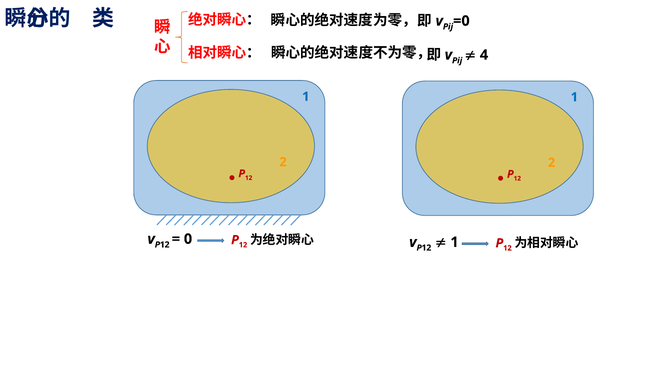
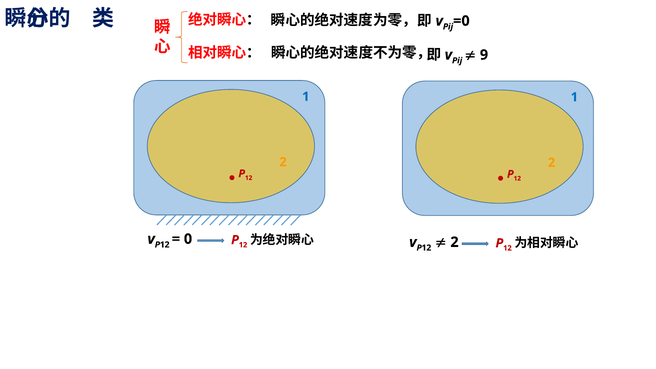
4: 4 -> 9
1 at (455, 242): 1 -> 2
